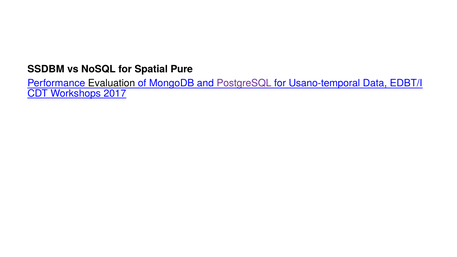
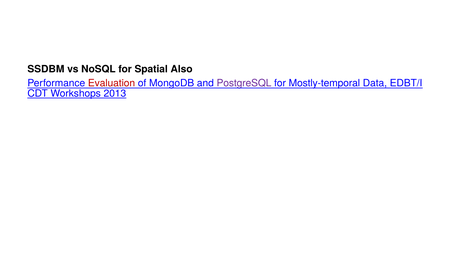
Pure: Pure -> Also
Evaluation colour: black -> red
Usano-temporal: Usano-temporal -> Mostly-temporal
2017: 2017 -> 2013
